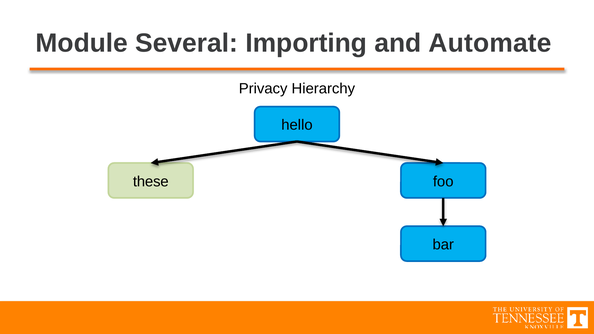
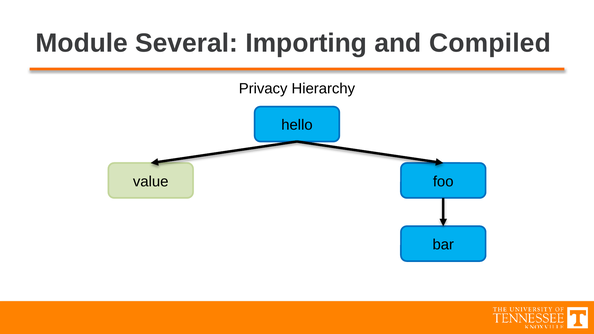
Automate: Automate -> Compiled
these: these -> value
